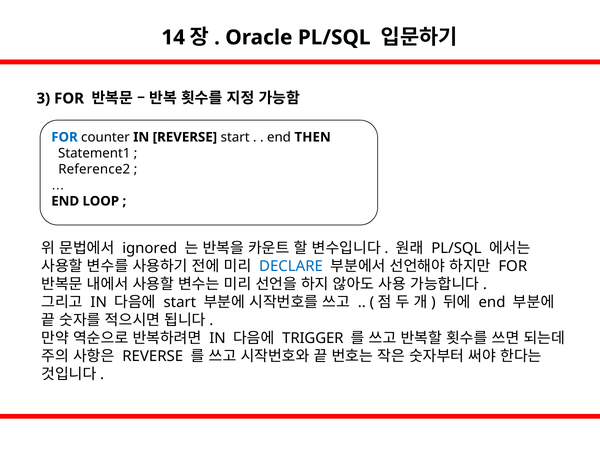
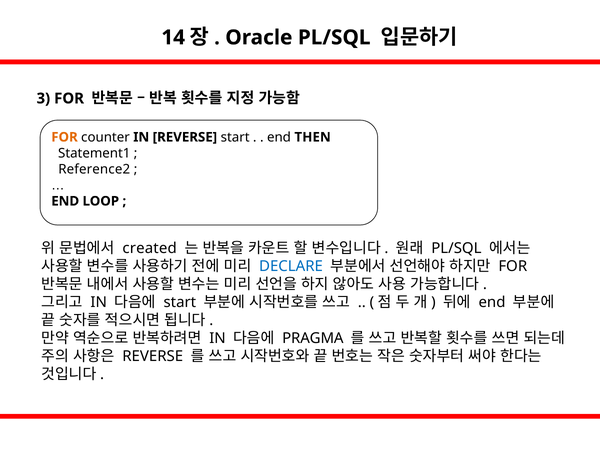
FOR at (64, 137) colour: blue -> orange
ignored: ignored -> created
TRIGGER: TRIGGER -> PRAGMA
